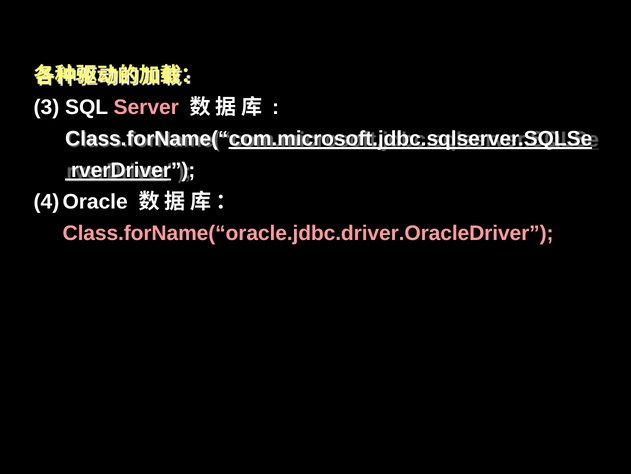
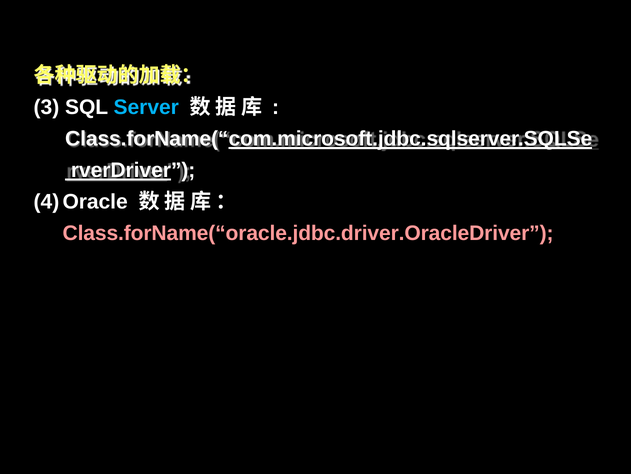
Server colour: pink -> light blue
